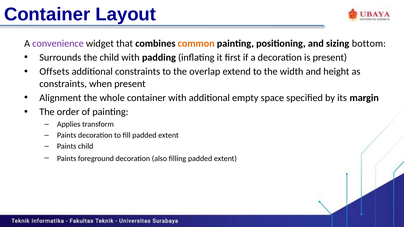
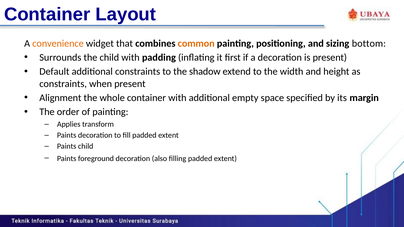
convenience colour: purple -> orange
Offsets: Offsets -> Default
overlap: overlap -> shadow
